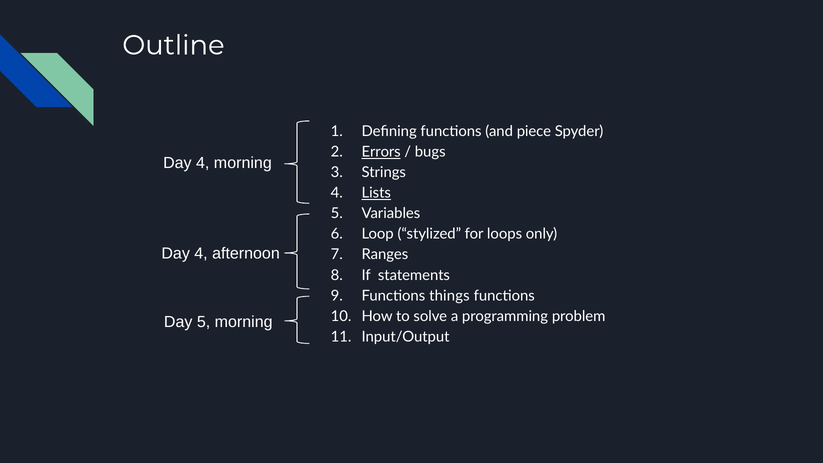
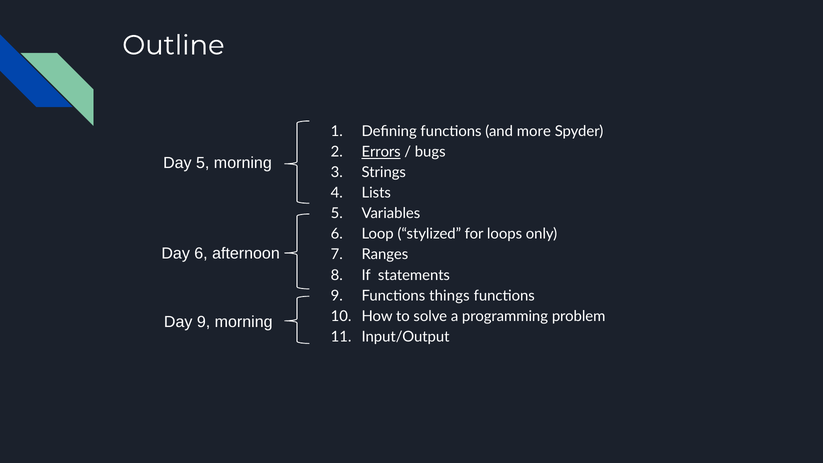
piece: piece -> more
4 at (203, 163): 4 -> 5
Lists underline: present -> none
4 at (201, 254): 4 -> 6
Day 5: 5 -> 9
